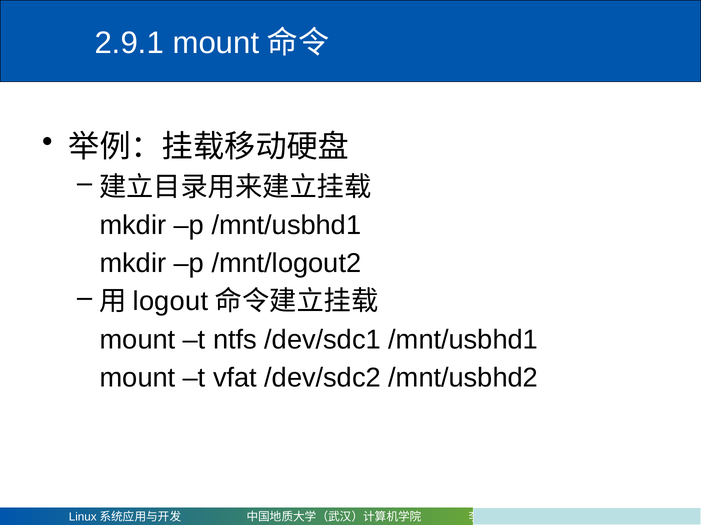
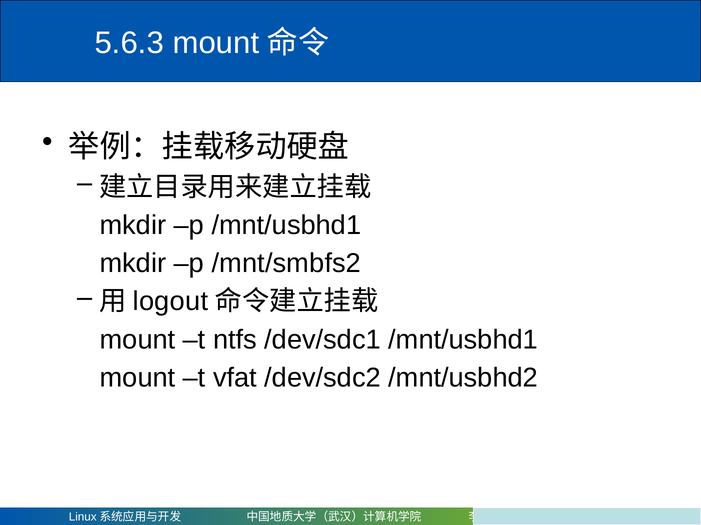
2.9.1: 2.9.1 -> 5.6.3
/mnt/logout2: /mnt/logout2 -> /mnt/smbfs2
